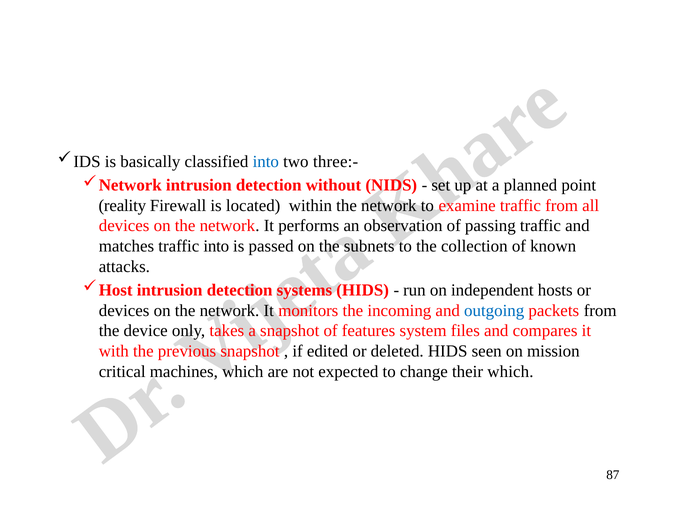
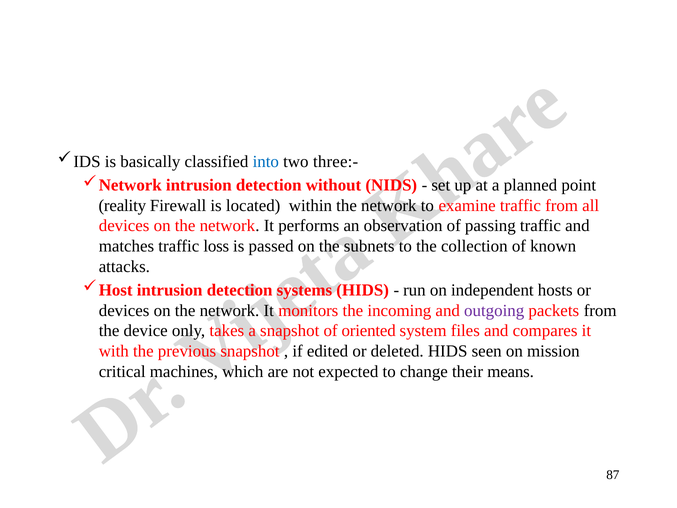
traffic into: into -> loss
outgoing colour: blue -> purple
features: features -> oriented
their which: which -> means
